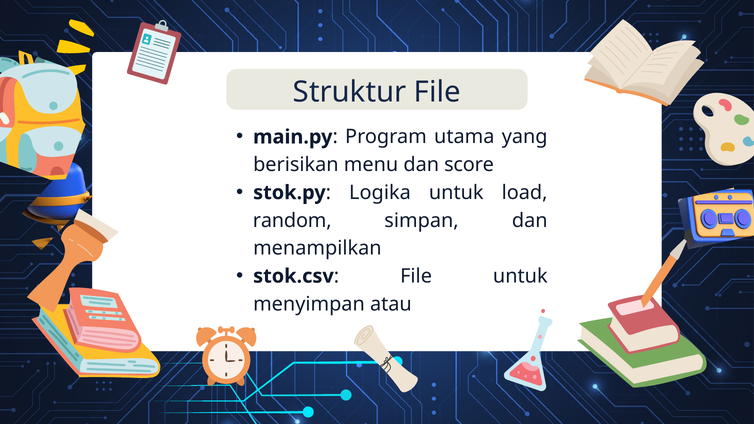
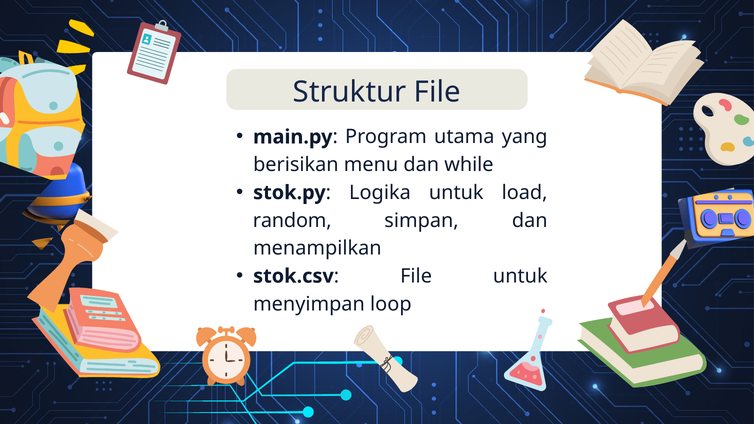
score: score -> while
atau: atau -> loop
